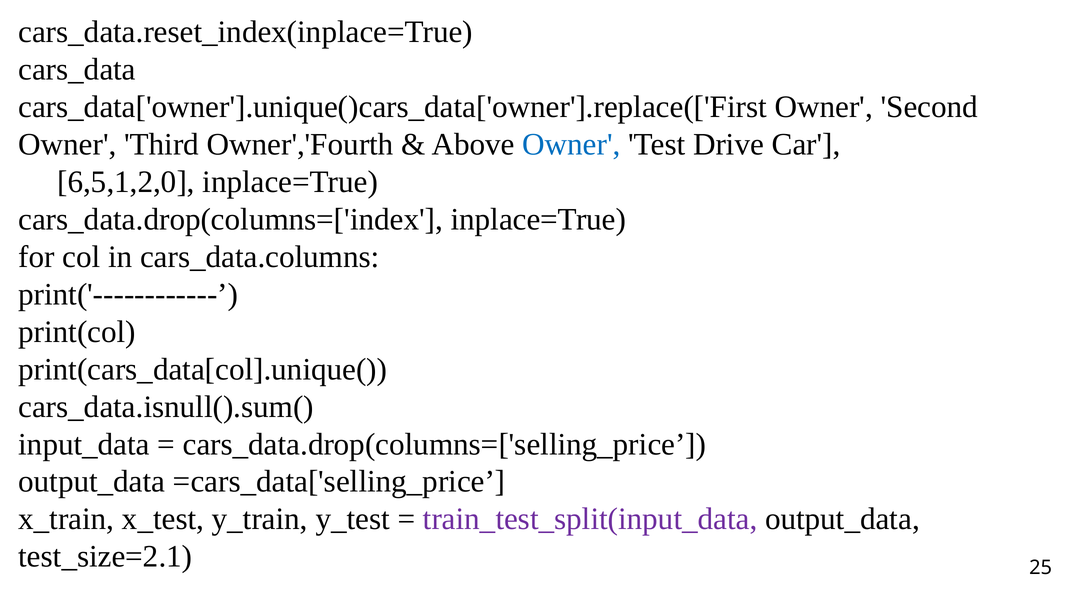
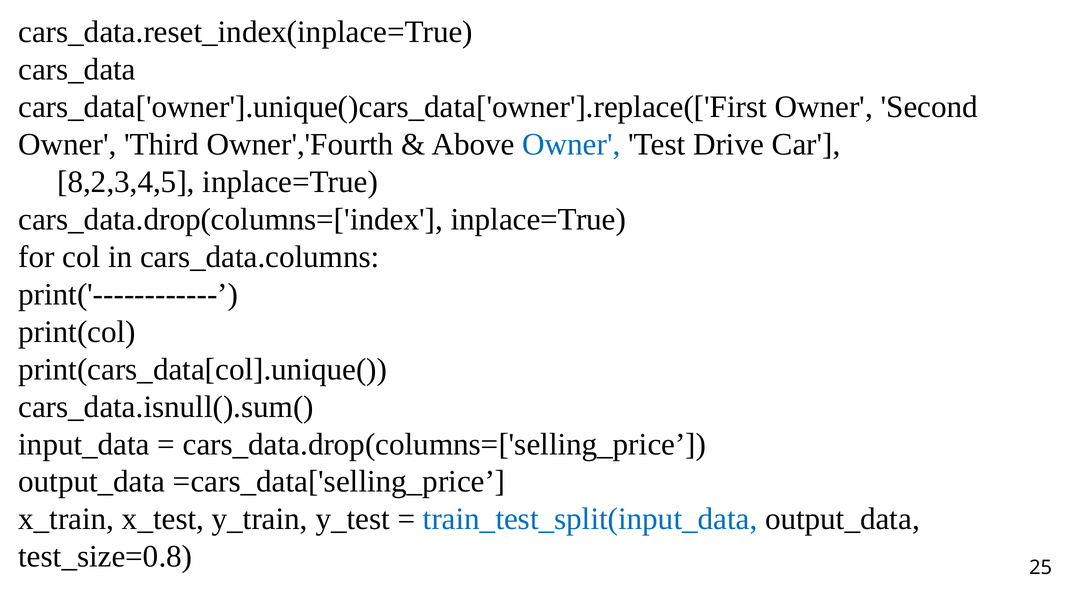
6,5,1,2,0: 6,5,1,2,0 -> 8,2,3,4,5
train_test_split(input_data colour: purple -> blue
test_size=2.1: test_size=2.1 -> test_size=0.8
